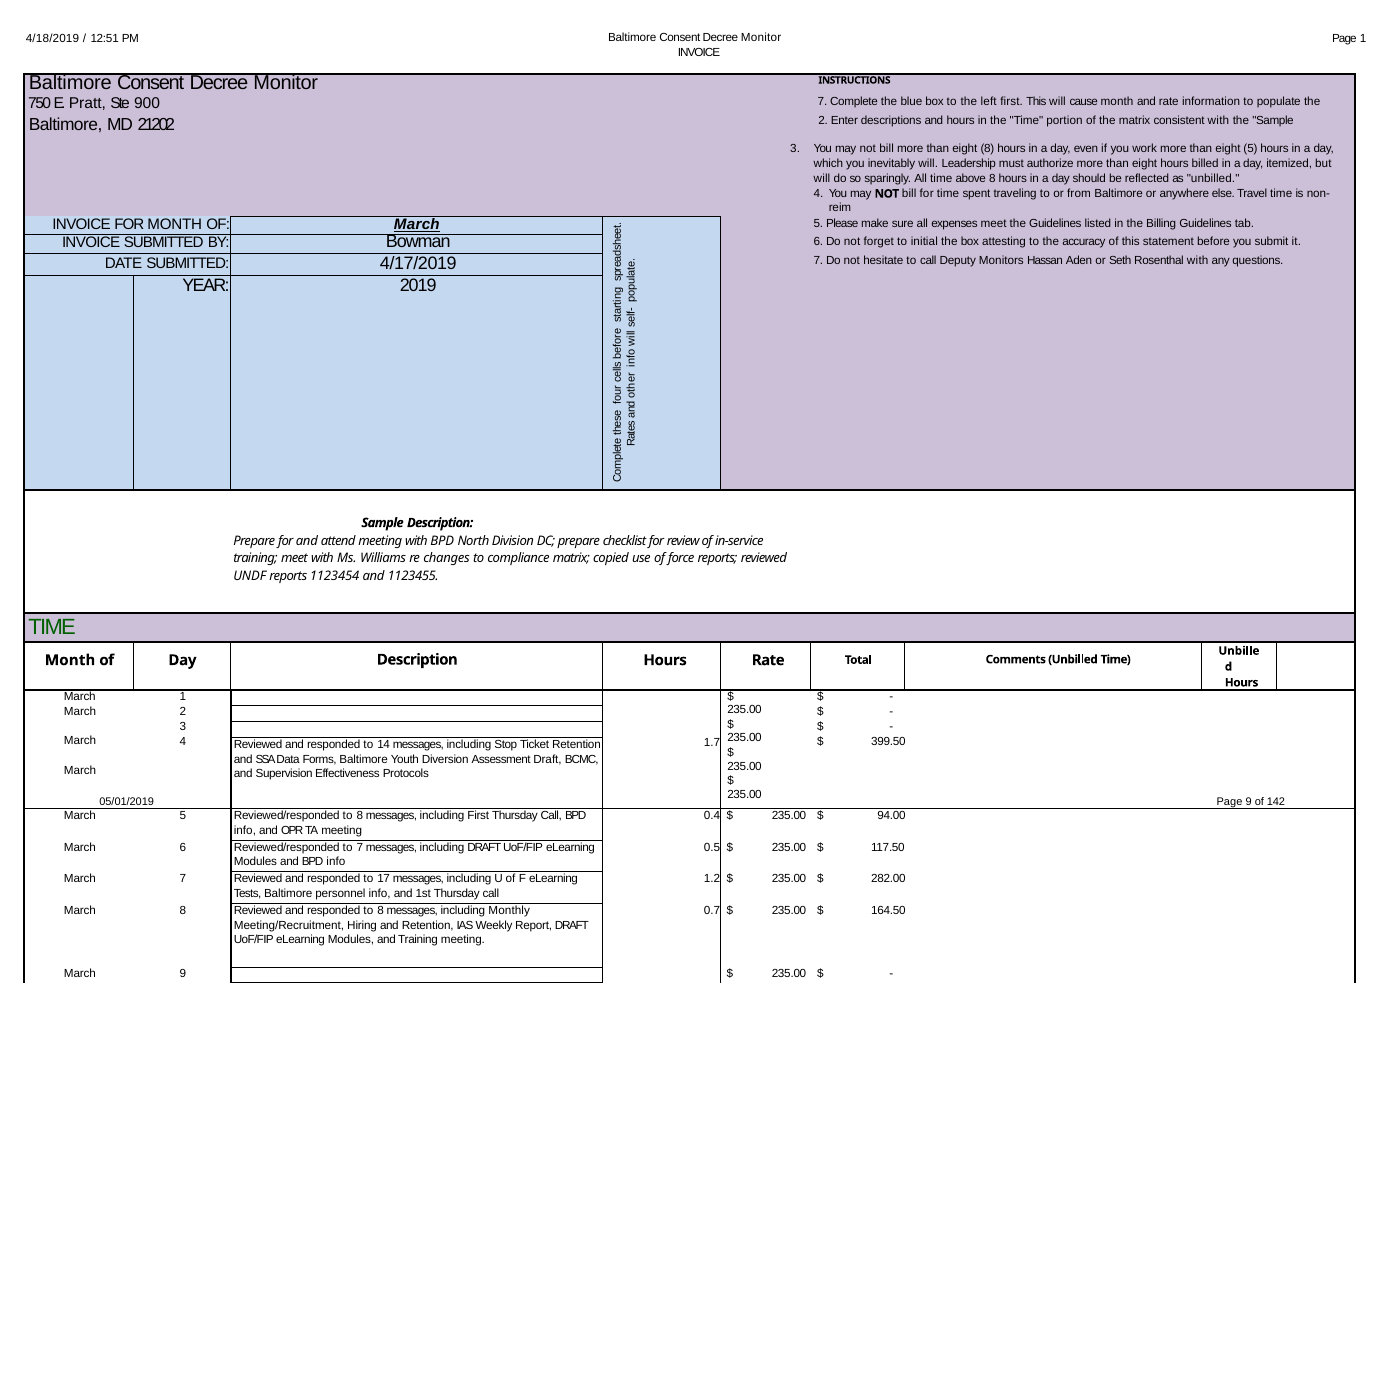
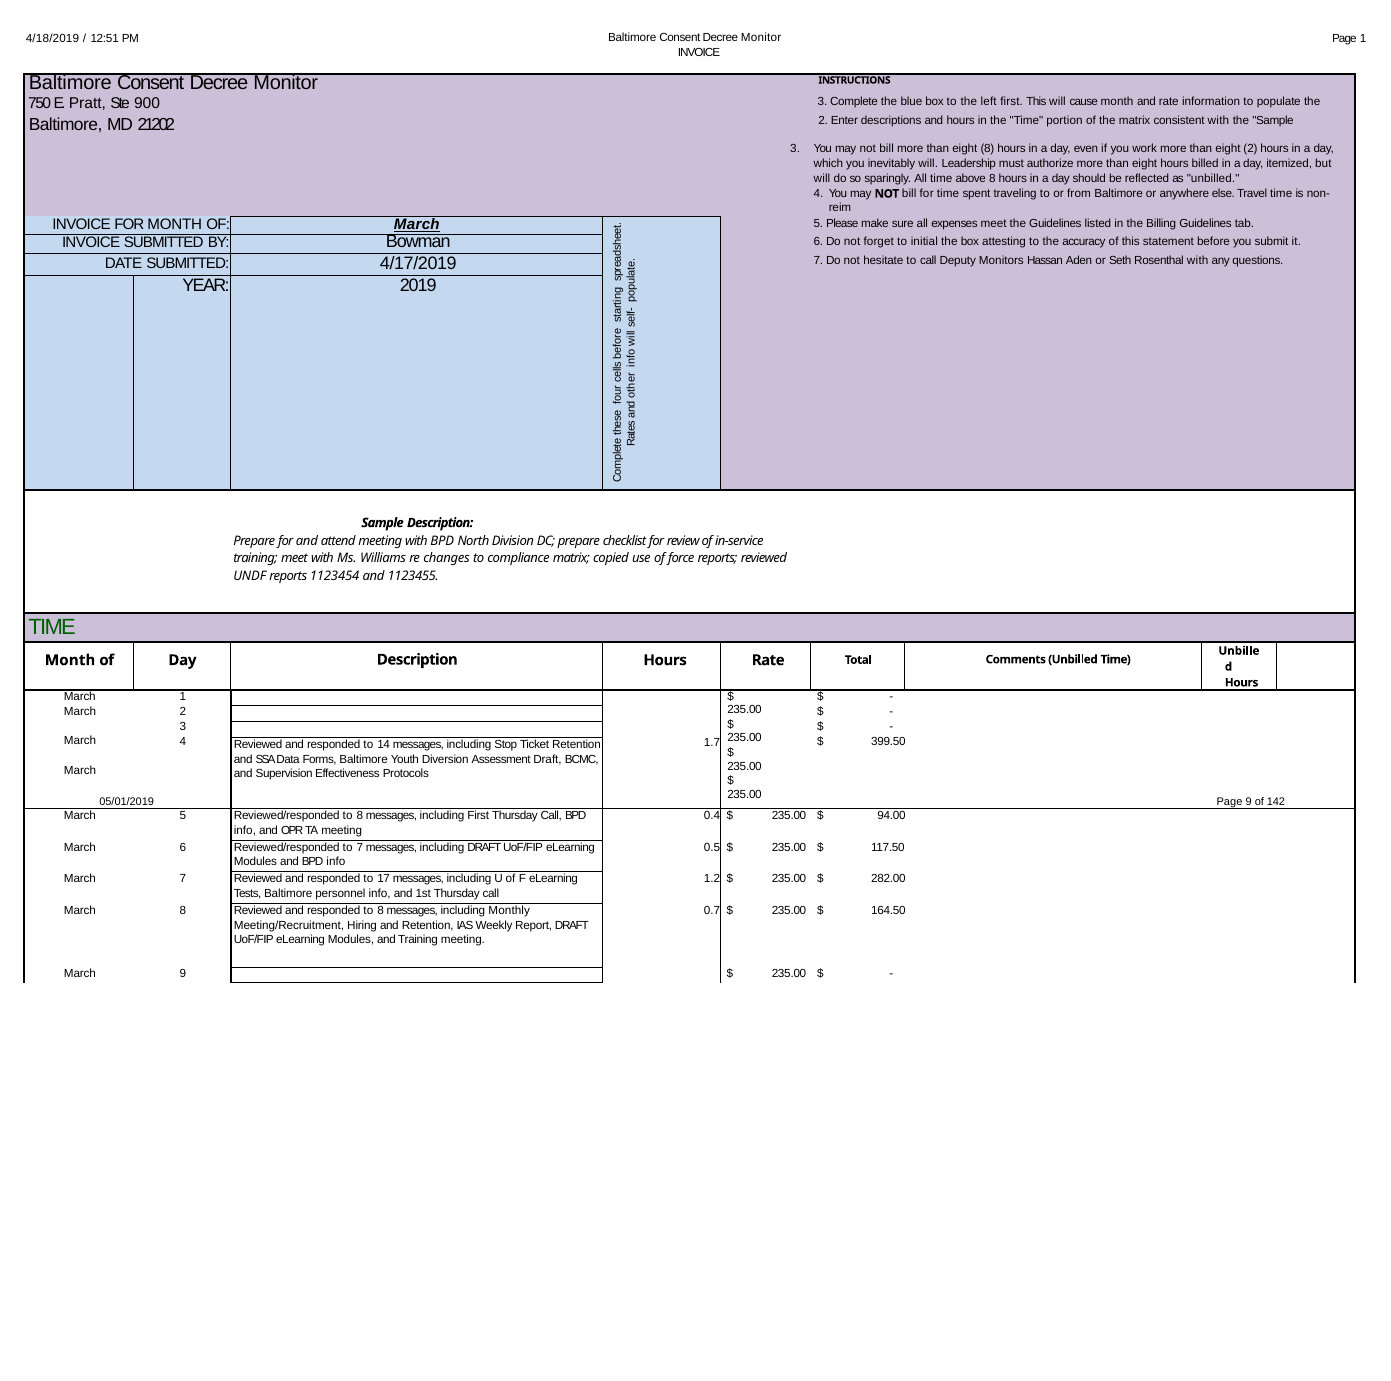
900 7: 7 -> 3
eight 5: 5 -> 2
